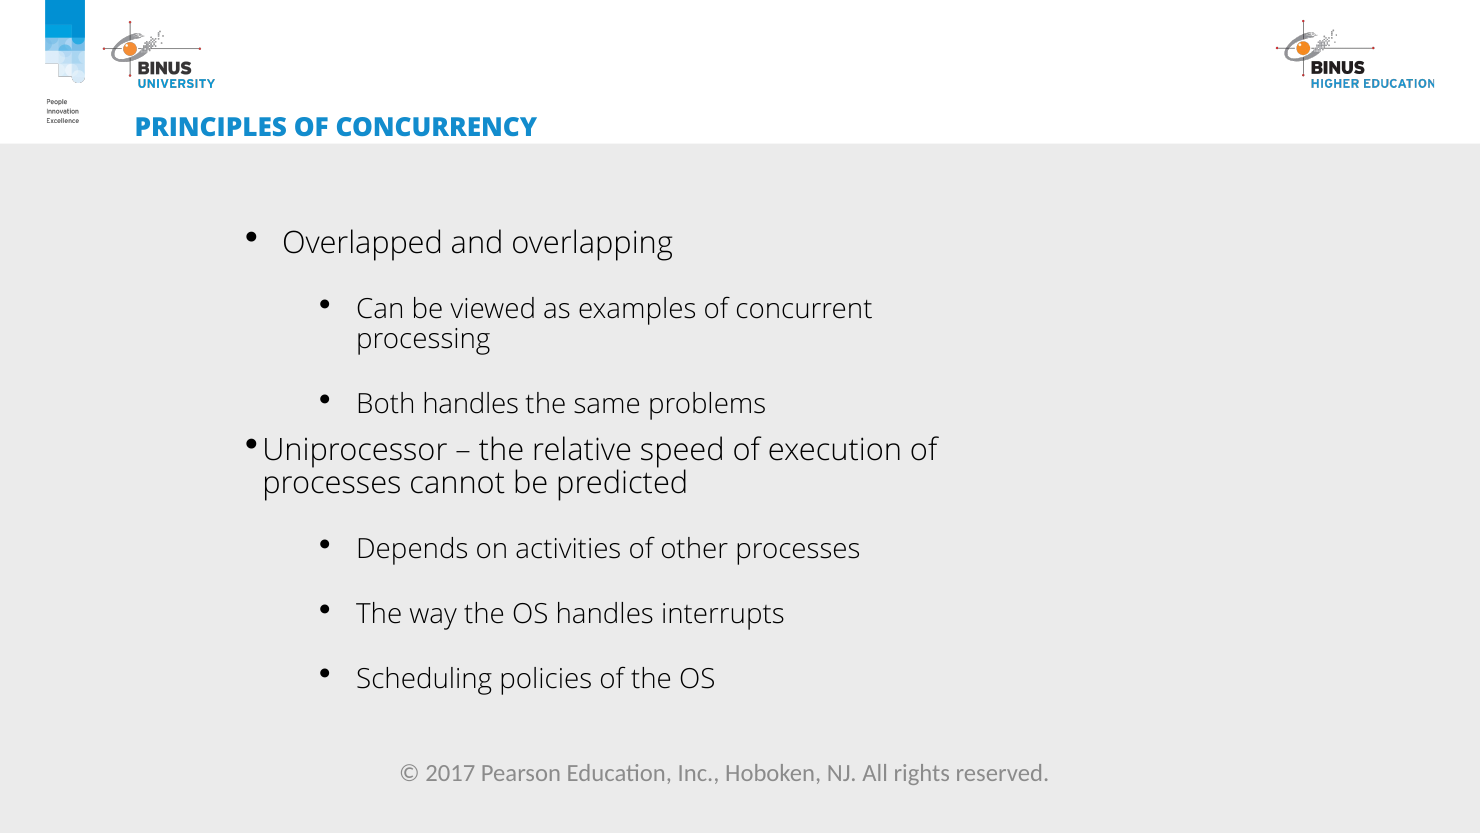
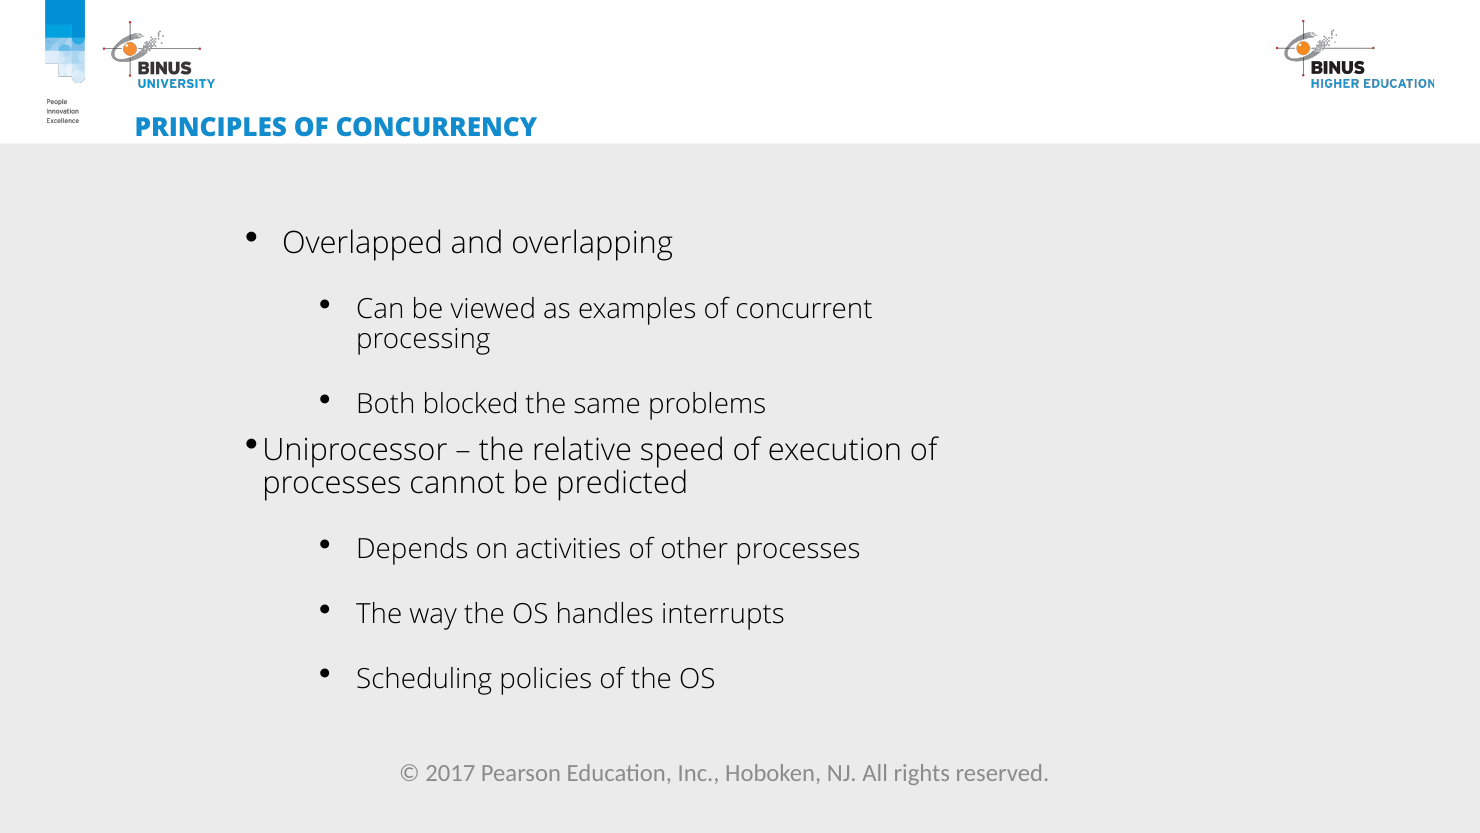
Both handles: handles -> blocked
